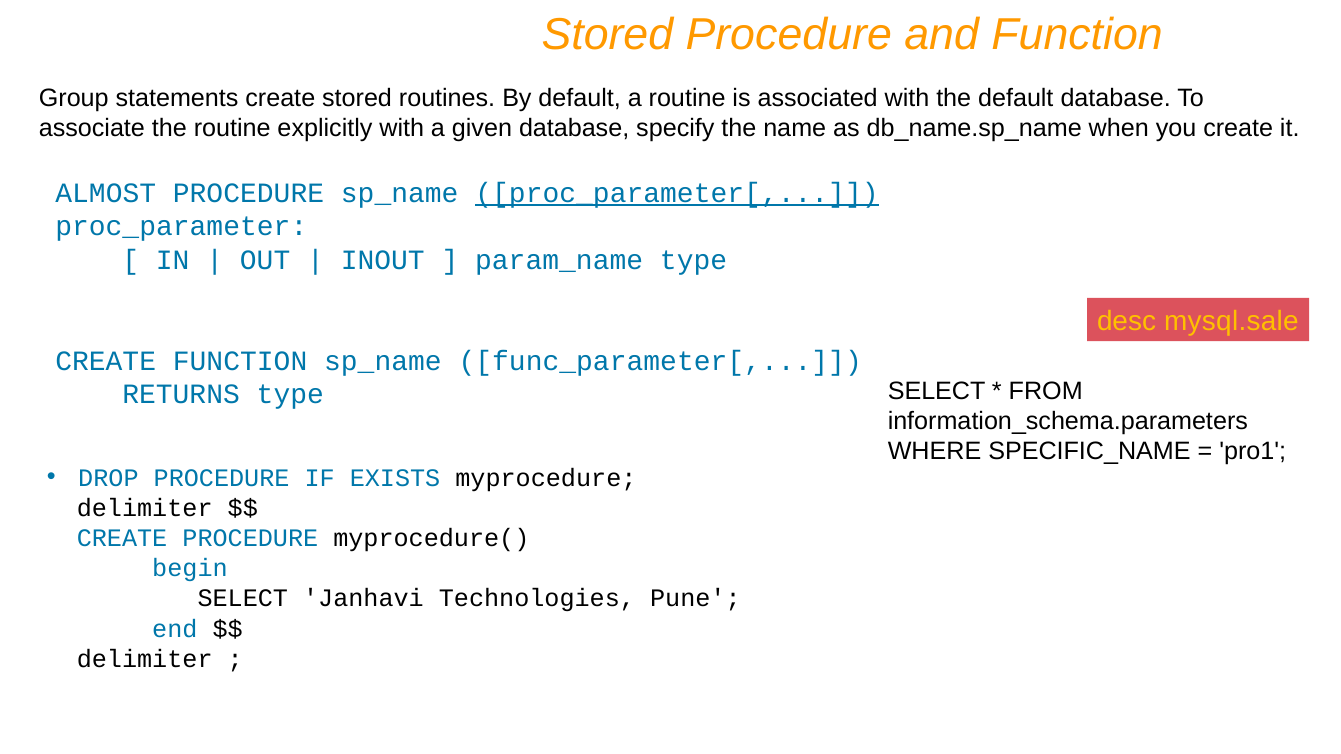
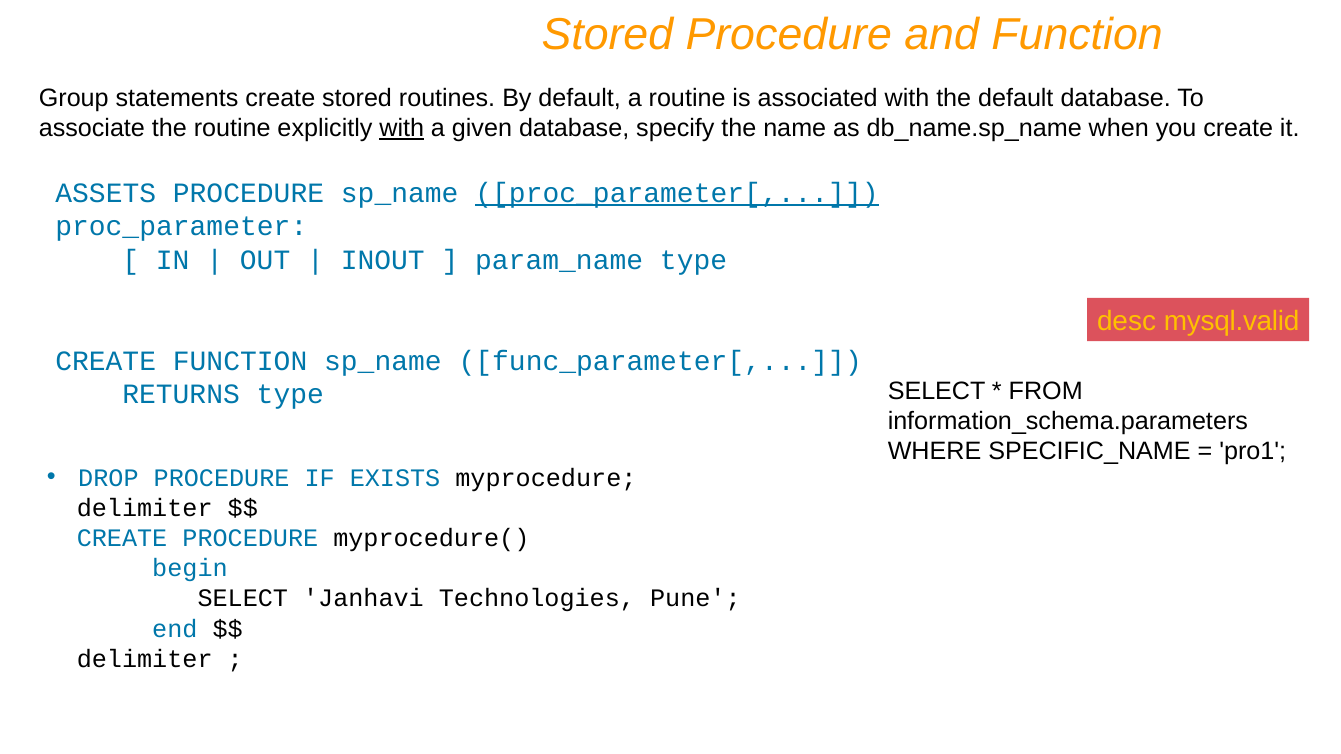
with at (402, 128) underline: none -> present
ALMOST: ALMOST -> ASSETS
mysql.sale: mysql.sale -> mysql.valid
